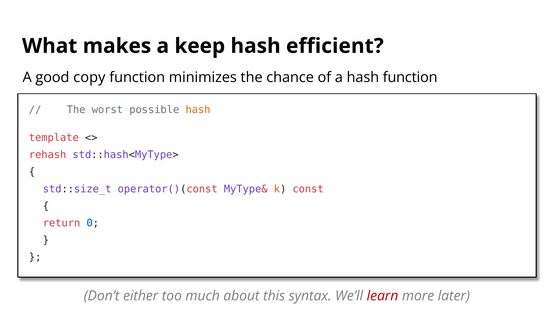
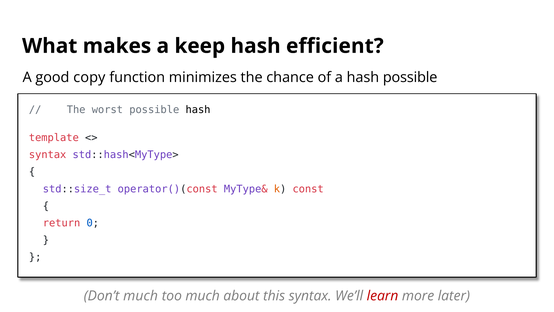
hash function: function -> possible
hash at (198, 109) colour: orange -> black
rehash at (48, 155): rehash -> syntax
Don’t either: either -> much
